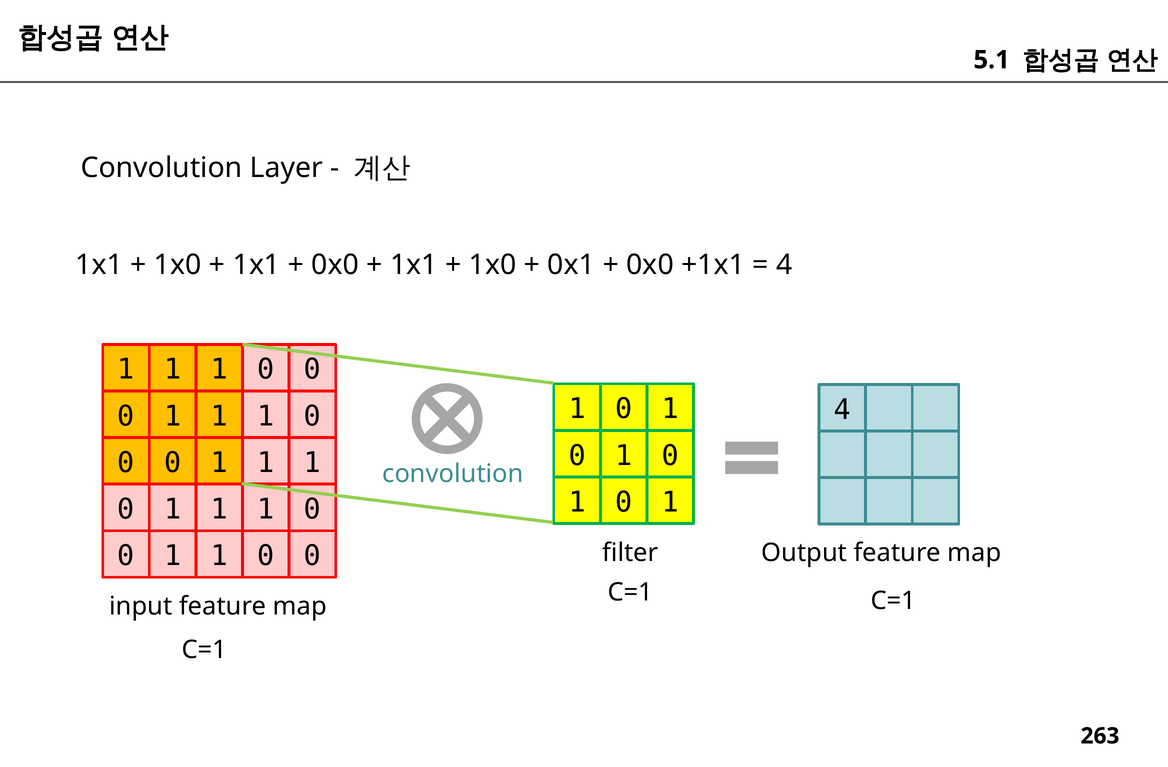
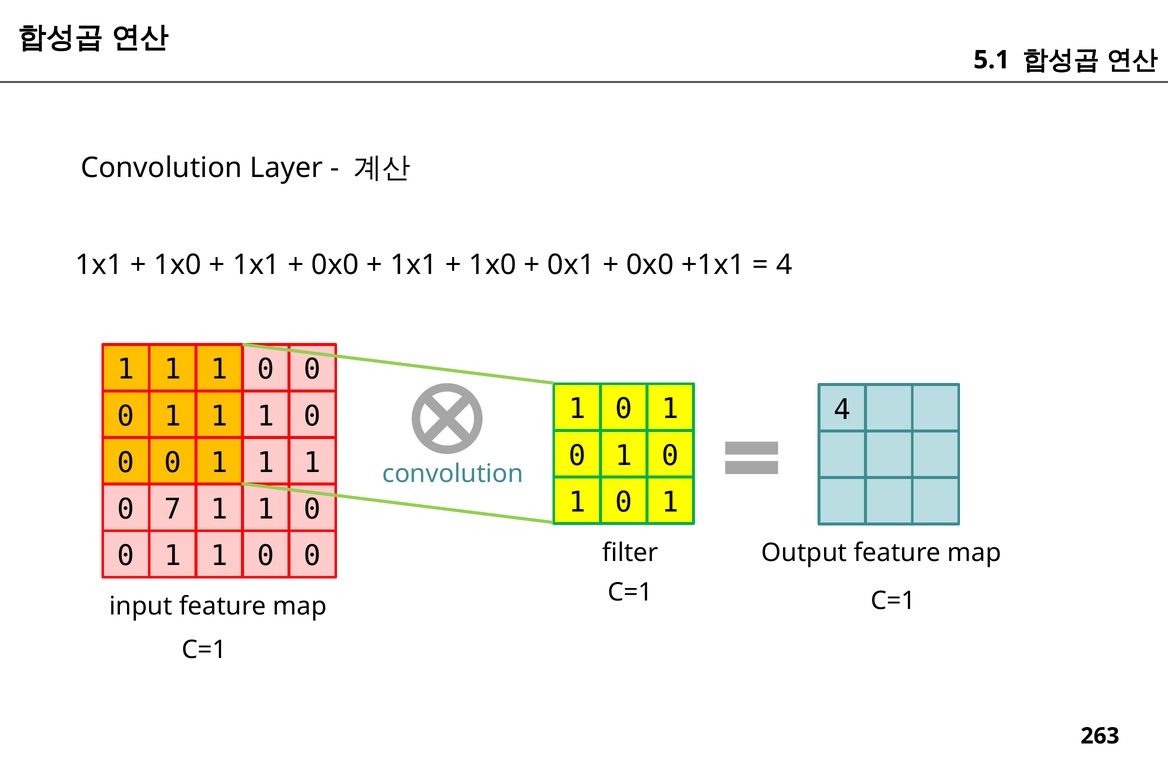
1 at (173, 510): 1 -> 7
